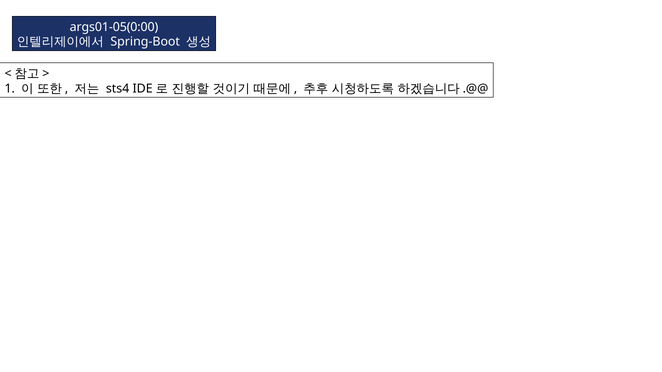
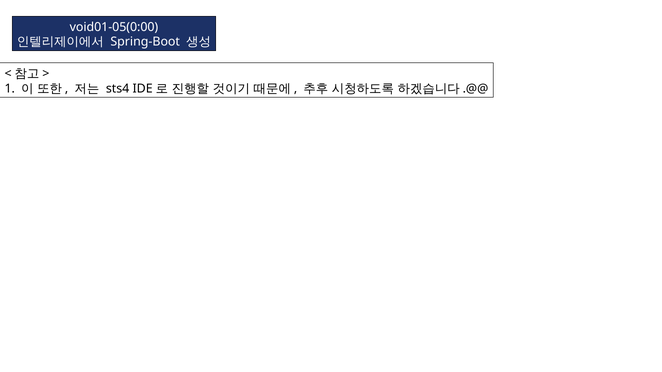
args01-05(0:00: args01-05(0:00 -> void01-05(0:00
